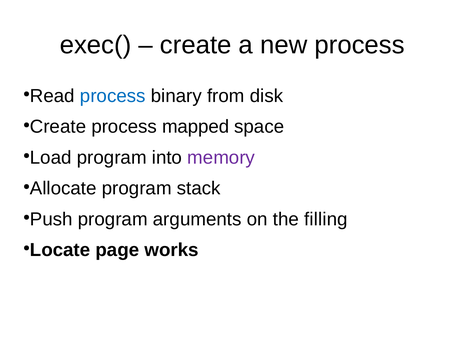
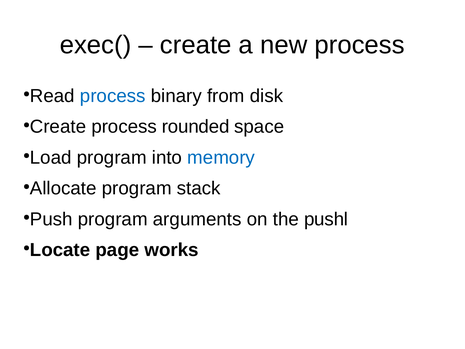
mapped: mapped -> rounded
memory colour: purple -> blue
filling: filling -> pushl
